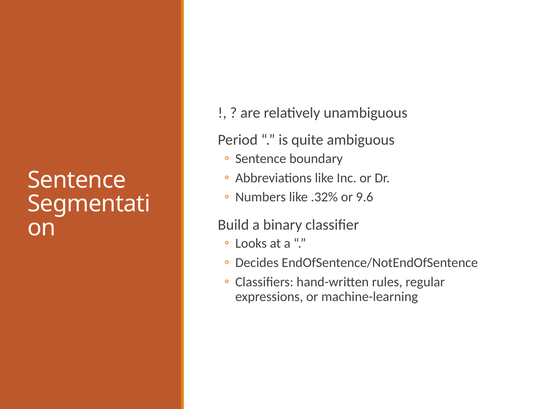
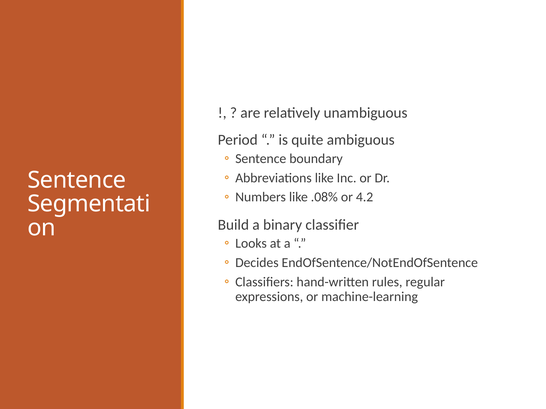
.32%: .32% -> .08%
9.6: 9.6 -> 4.2
